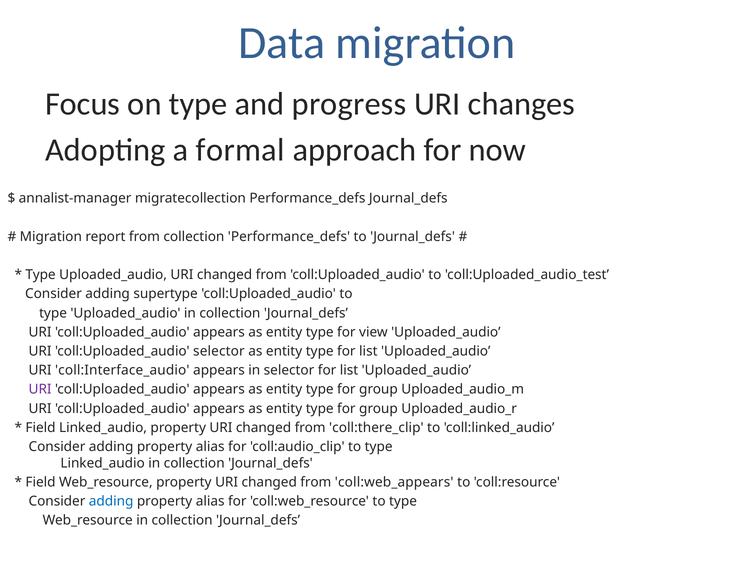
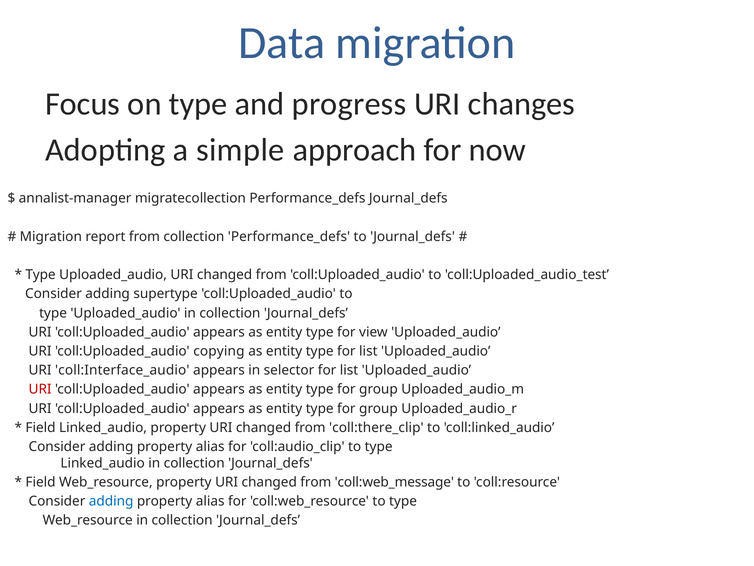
formal: formal -> simple
coll:Uploaded_audio selector: selector -> copying
URI at (40, 389) colour: purple -> red
coll:web_appears: coll:web_appears -> coll:web_message
